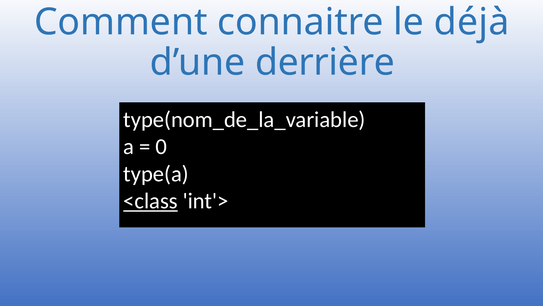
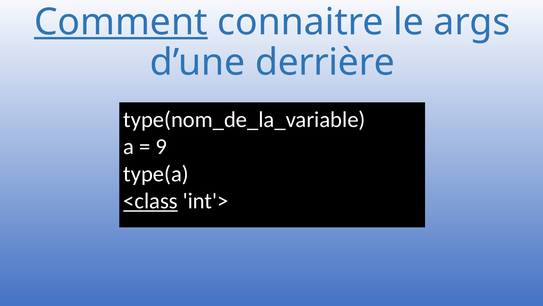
Comment underline: none -> present
déjà: déjà -> args
0: 0 -> 9
